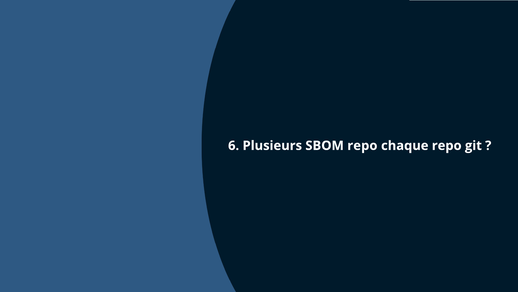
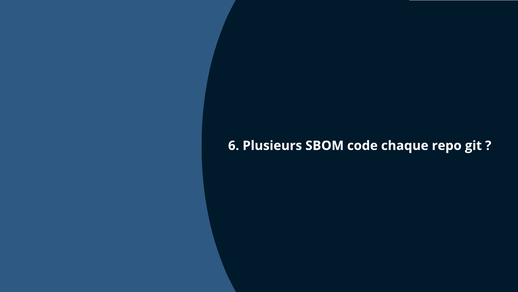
SBOM repo: repo -> code
